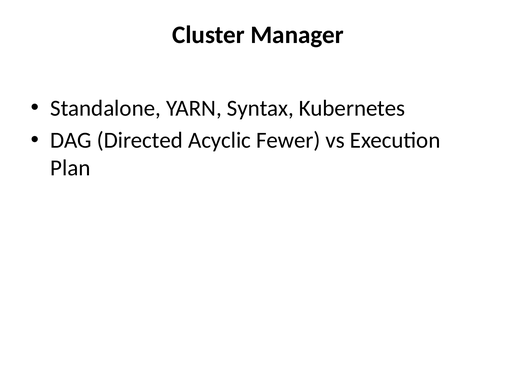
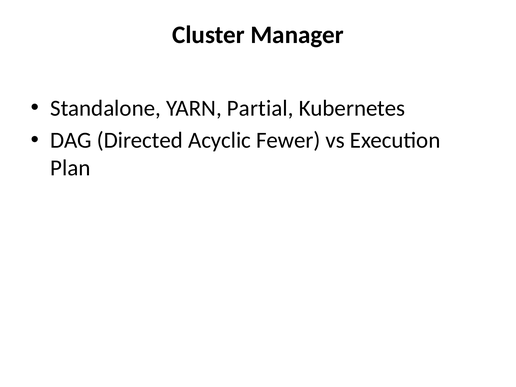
Syntax: Syntax -> Partial
